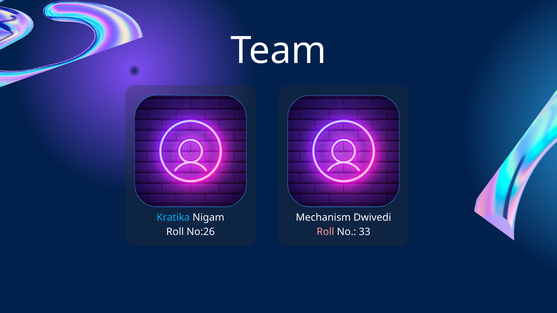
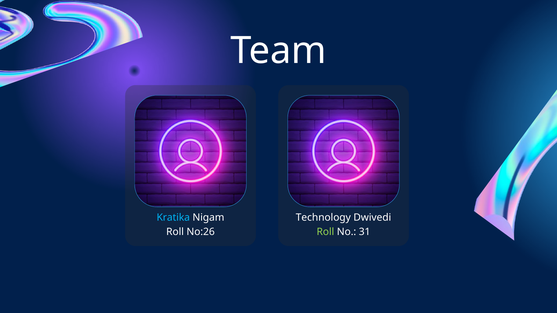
Mechanism: Mechanism -> Technology
Roll at (325, 232) colour: pink -> light green
33: 33 -> 31
